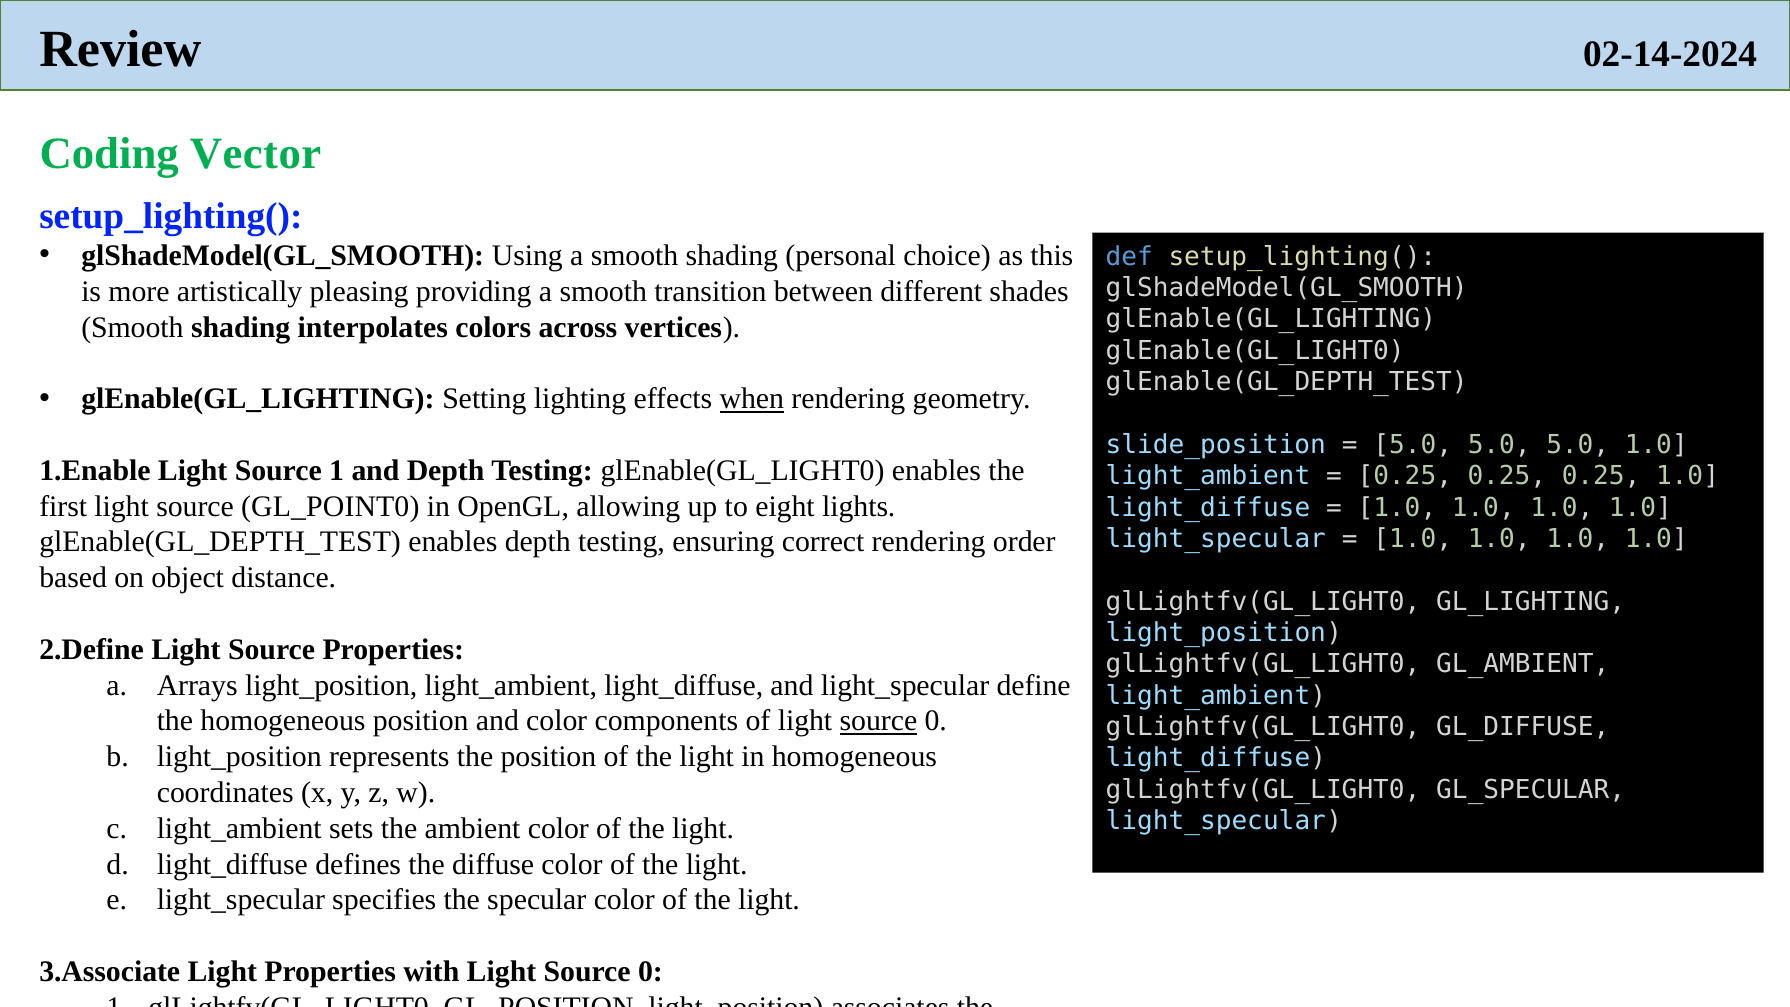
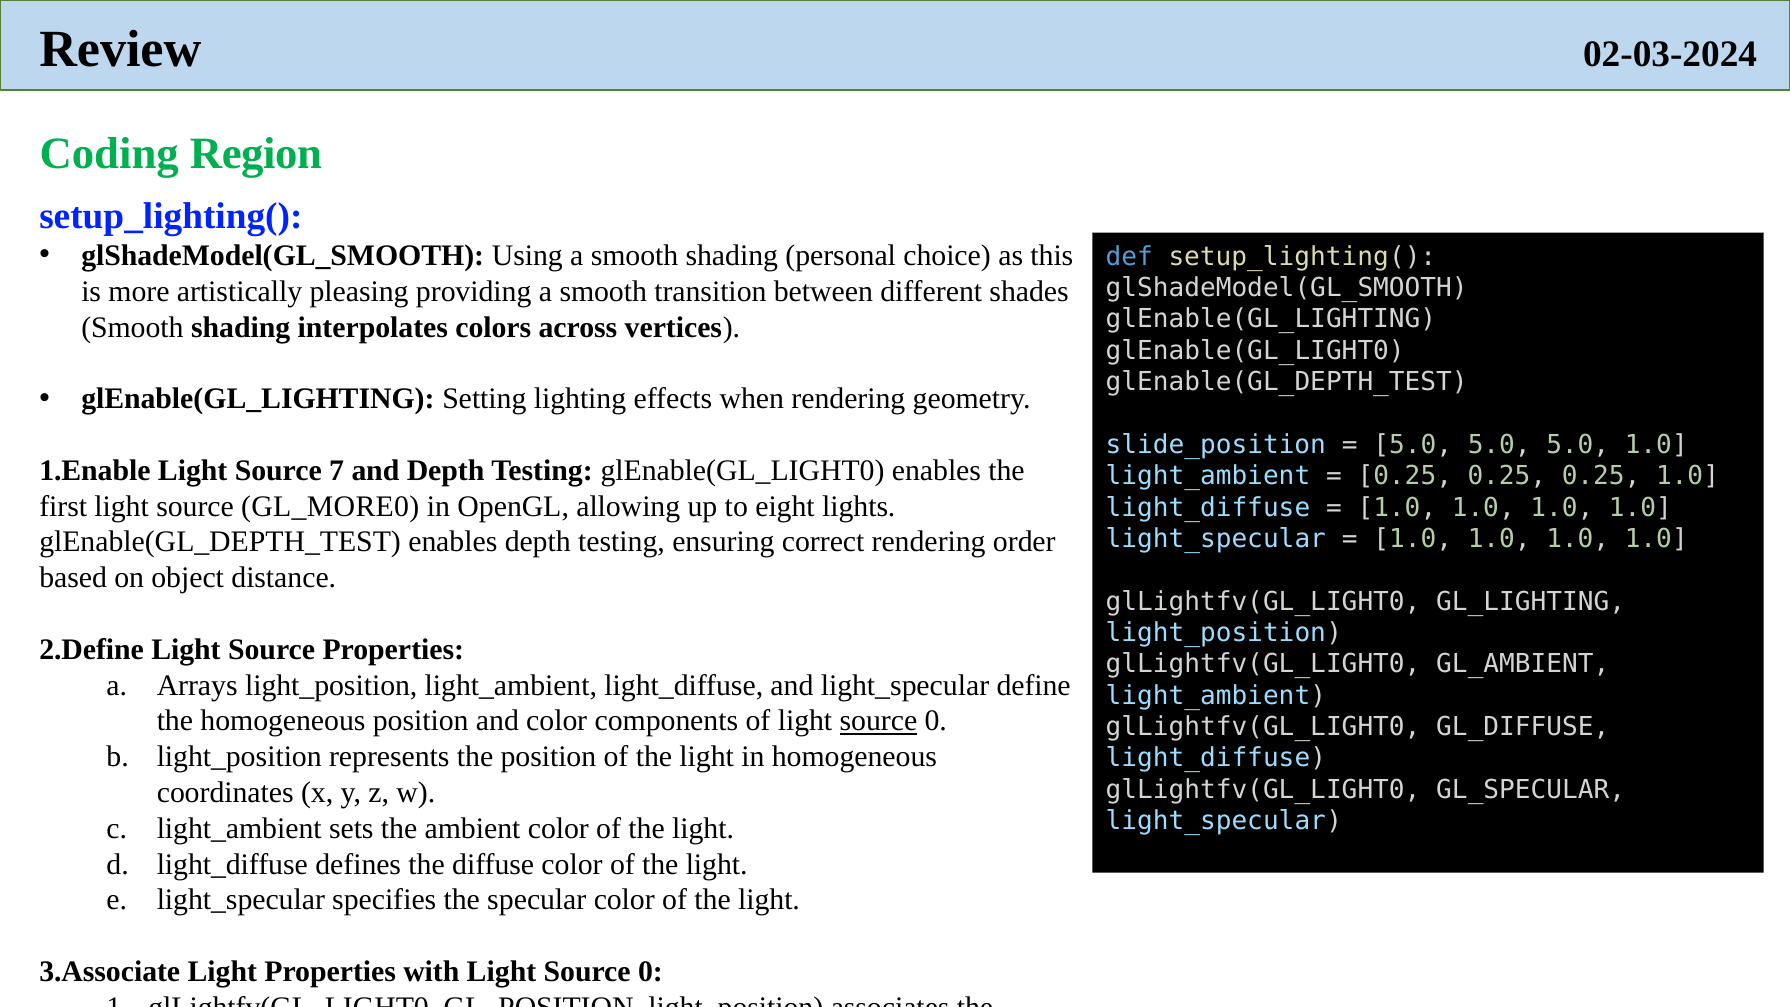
02-14-2024: 02-14-2024 -> 02-03-2024
Vector: Vector -> Region
when underline: present -> none
Source 1: 1 -> 7
GL_POINT0: GL_POINT0 -> GL_MORE0
